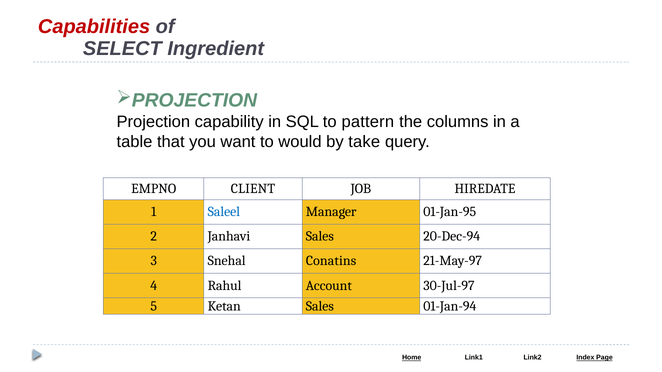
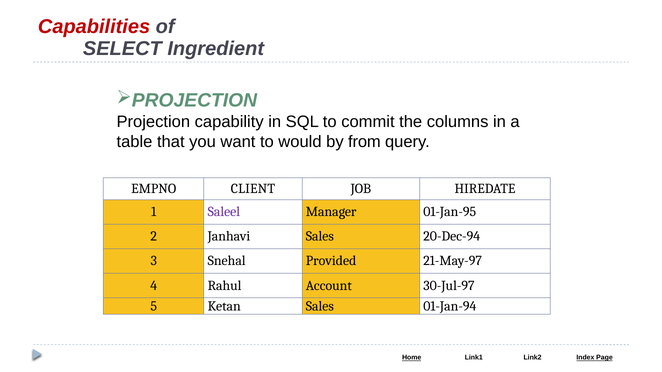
pattern: pattern -> commit
take: take -> from
Saleel colour: blue -> purple
Conatins: Conatins -> Provided
